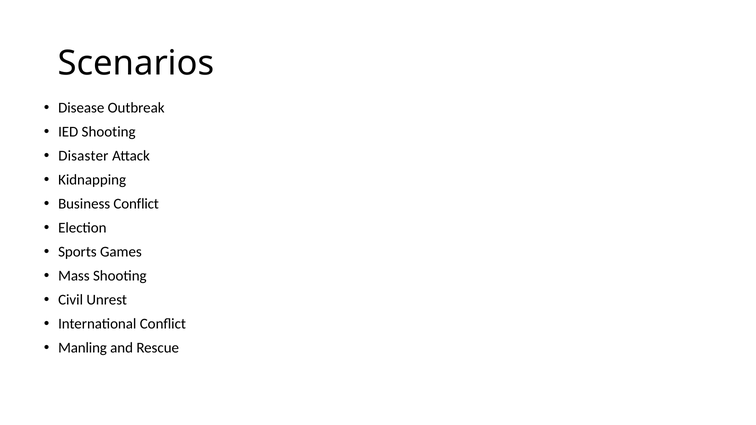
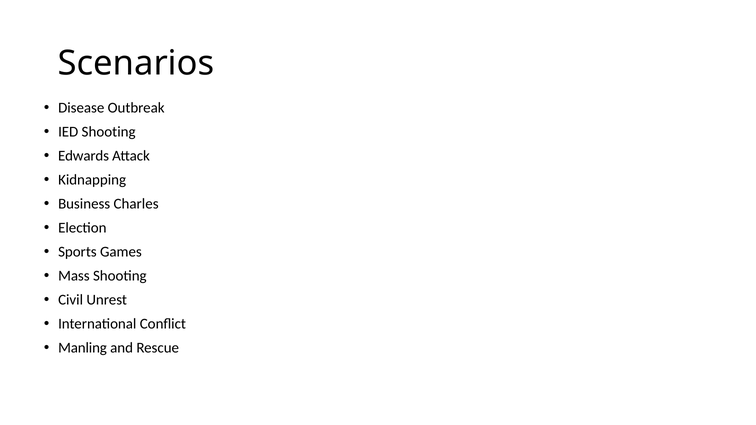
Disaster: Disaster -> Edwards
Business Conflict: Conflict -> Charles
